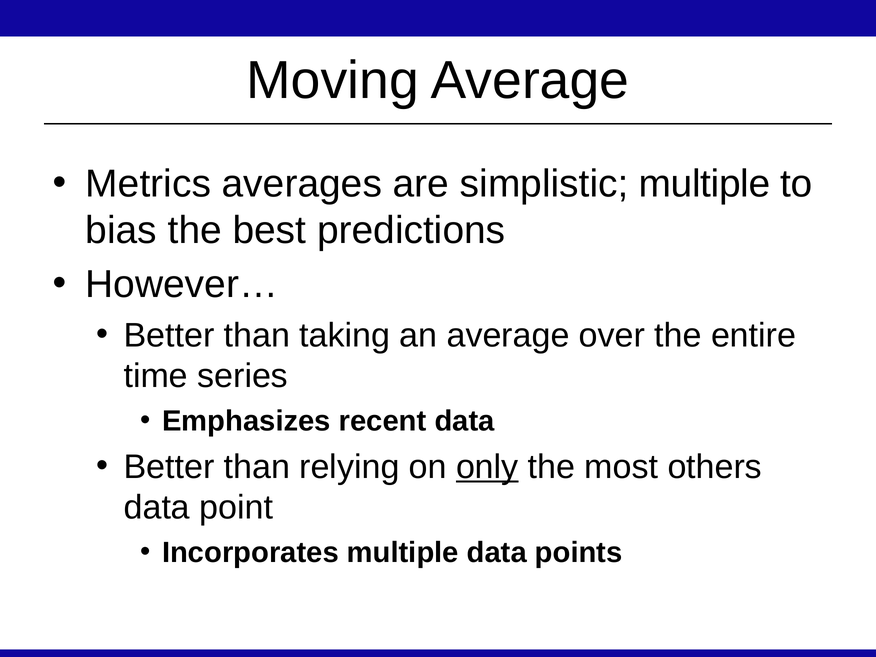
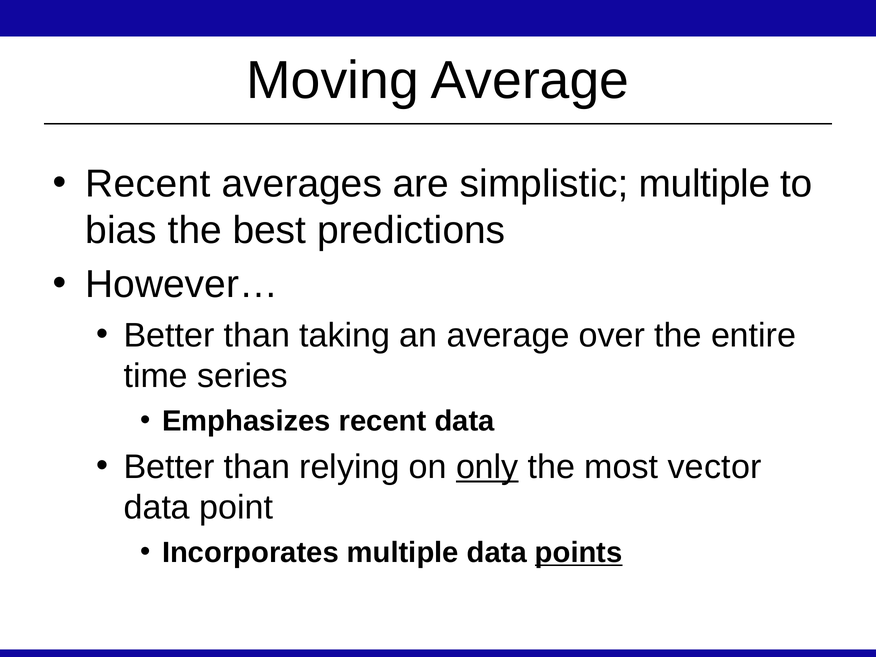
Metrics at (148, 184): Metrics -> Recent
others: others -> vector
points underline: none -> present
